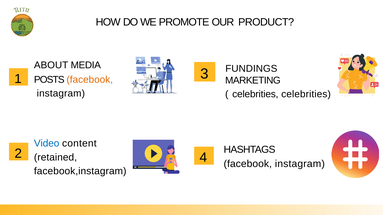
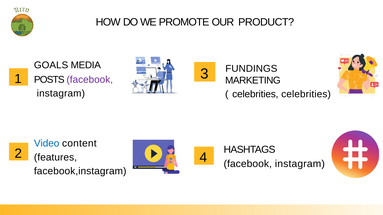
ABOUT: ABOUT -> GOALS
facebook at (90, 80) colour: orange -> purple
retained: retained -> features
